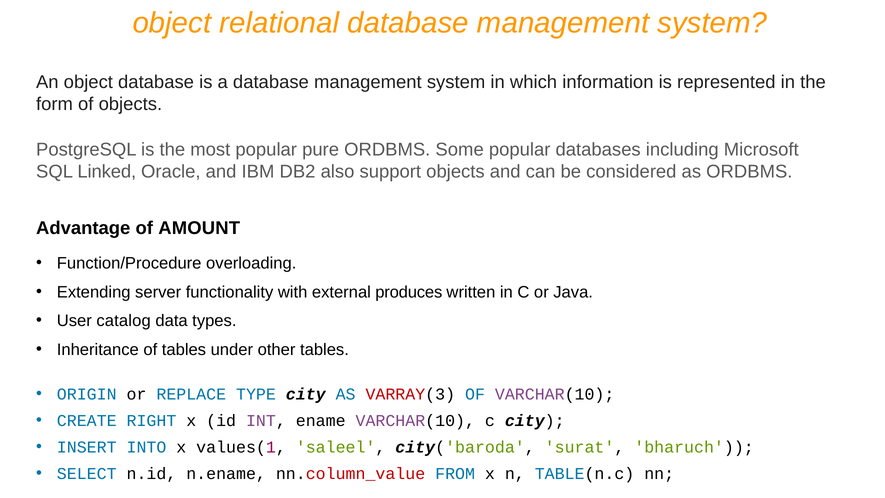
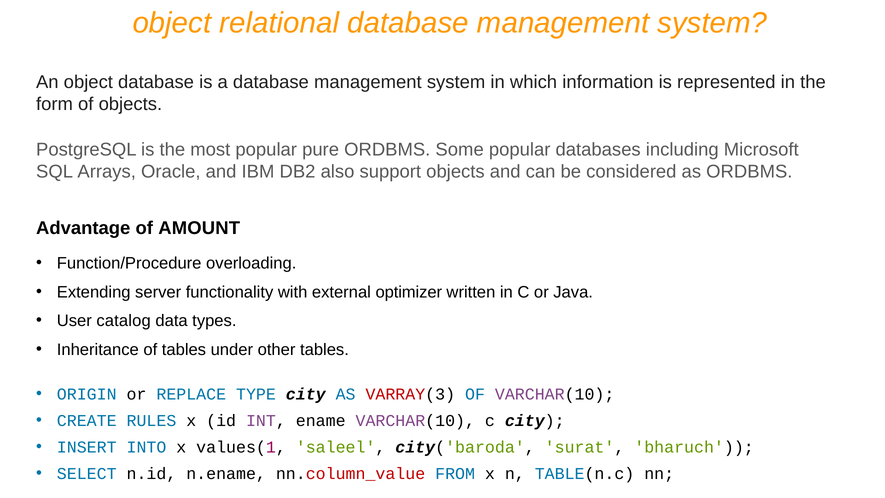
Linked: Linked -> Arrays
produces: produces -> optimizer
RIGHT: RIGHT -> RULES
